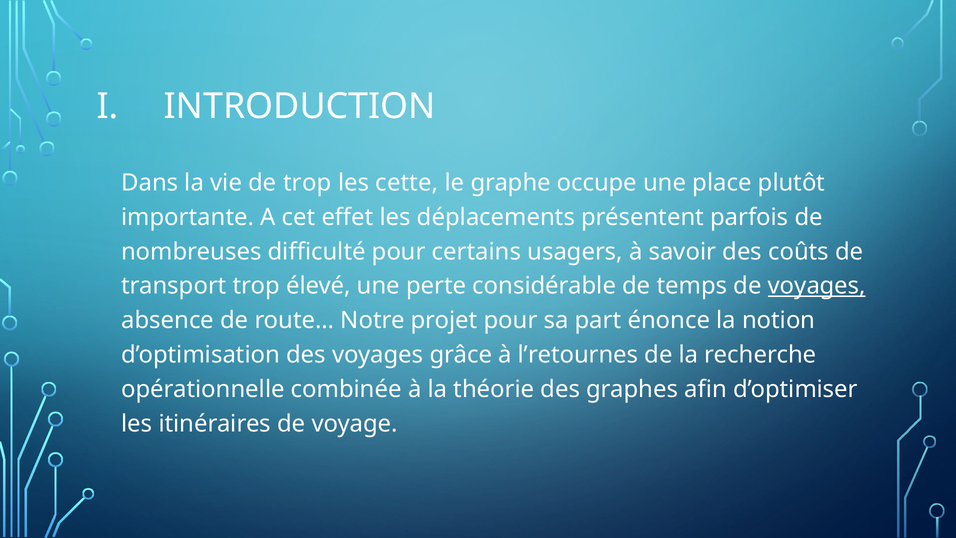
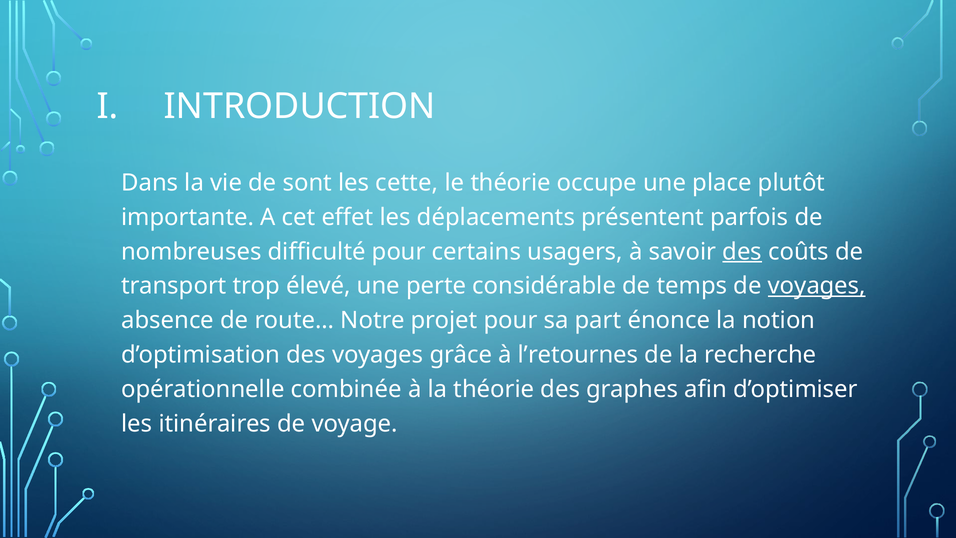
de trop: trop -> sont
le graphe: graphe -> théorie
des at (742, 252) underline: none -> present
